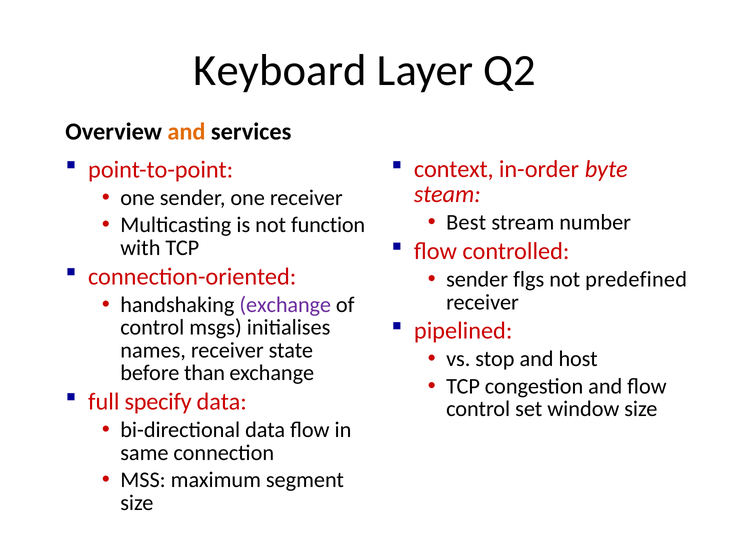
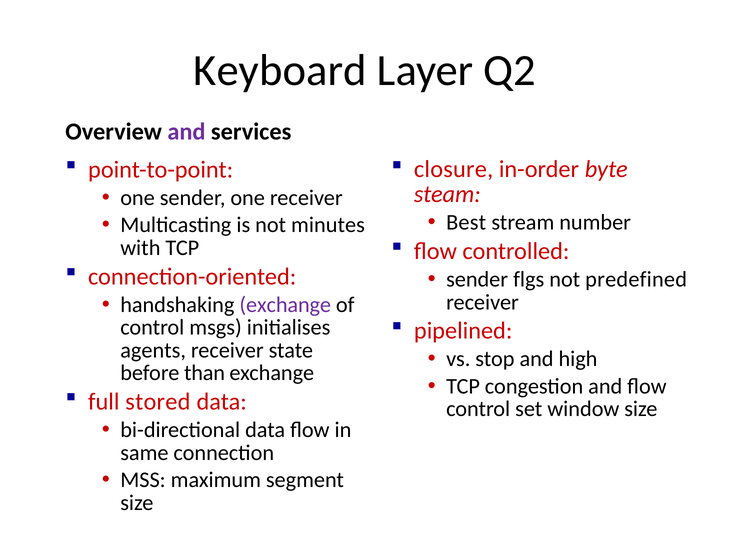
and at (186, 132) colour: orange -> purple
context: context -> closure
function: function -> minutes
names: names -> agents
host: host -> high
specify: specify -> stored
